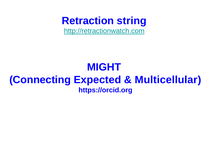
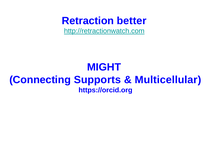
string: string -> better
Expected: Expected -> Supports
